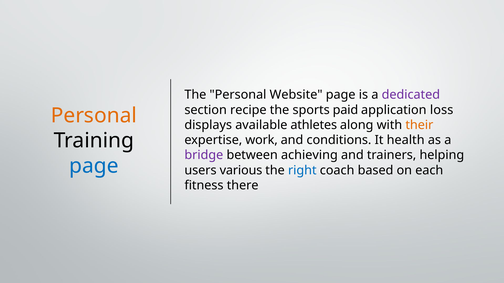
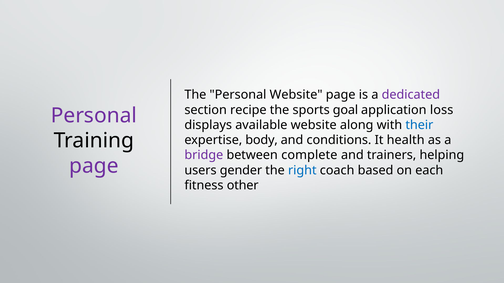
paid: paid -> goal
Personal at (94, 116) colour: orange -> purple
available athletes: athletes -> website
their colour: orange -> blue
work: work -> body
achieving: achieving -> complete
page at (94, 166) colour: blue -> purple
various: various -> gender
there: there -> other
